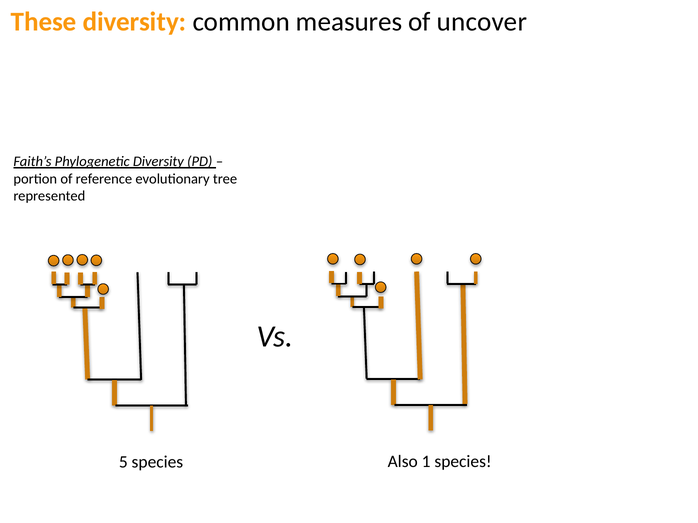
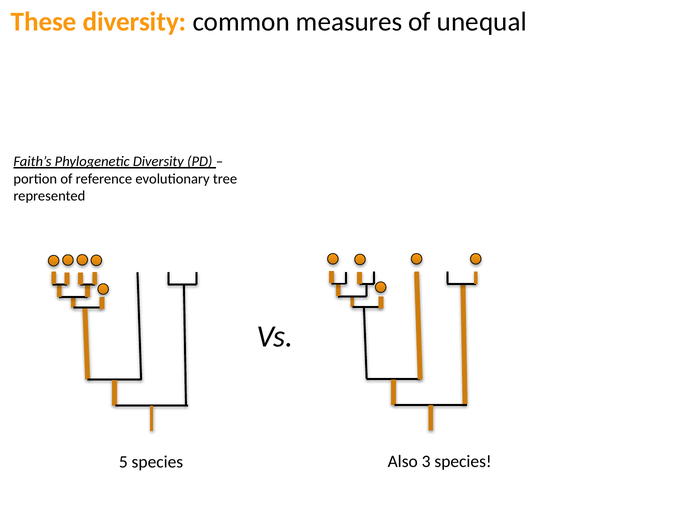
uncover: uncover -> unequal
1: 1 -> 3
